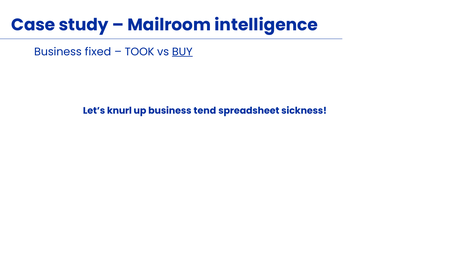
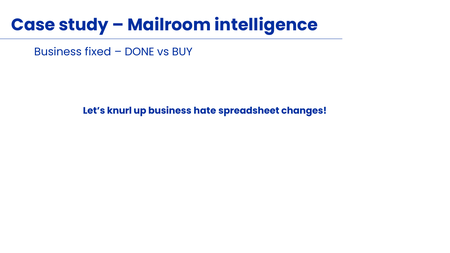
TOOK: TOOK -> DONE
BUY underline: present -> none
tend: tend -> hate
sickness: sickness -> changes
